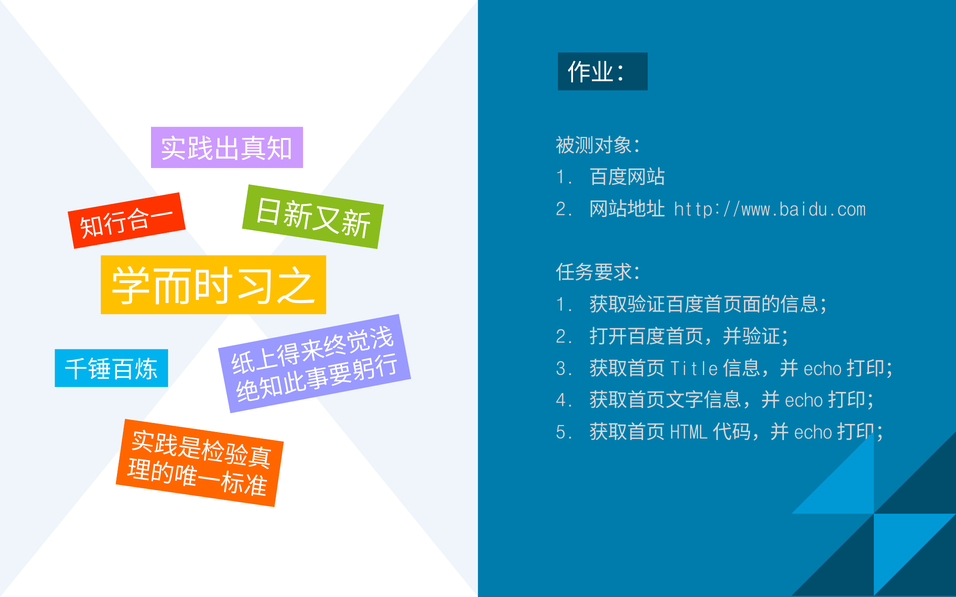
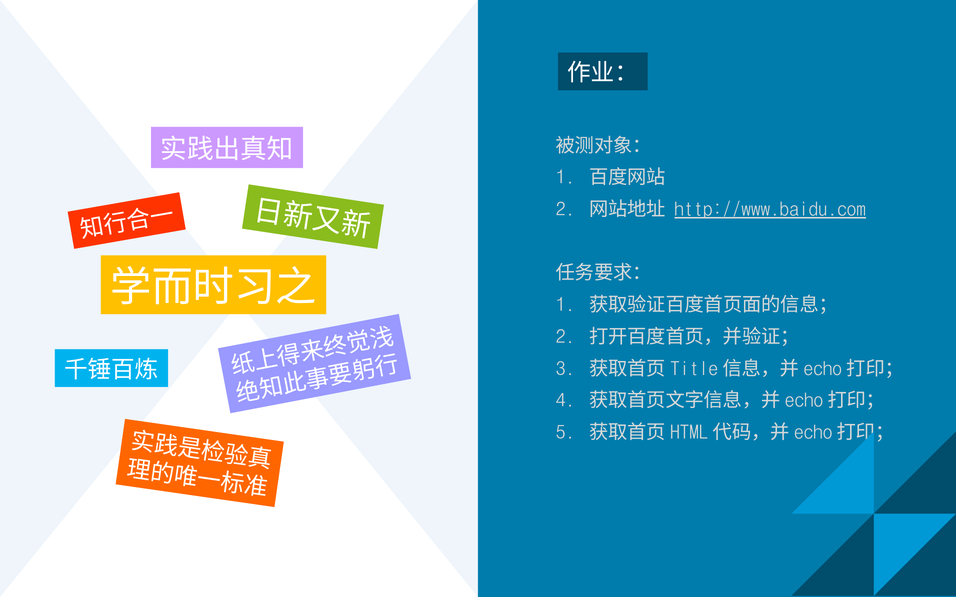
http://www.baidu.com underline: none -> present
